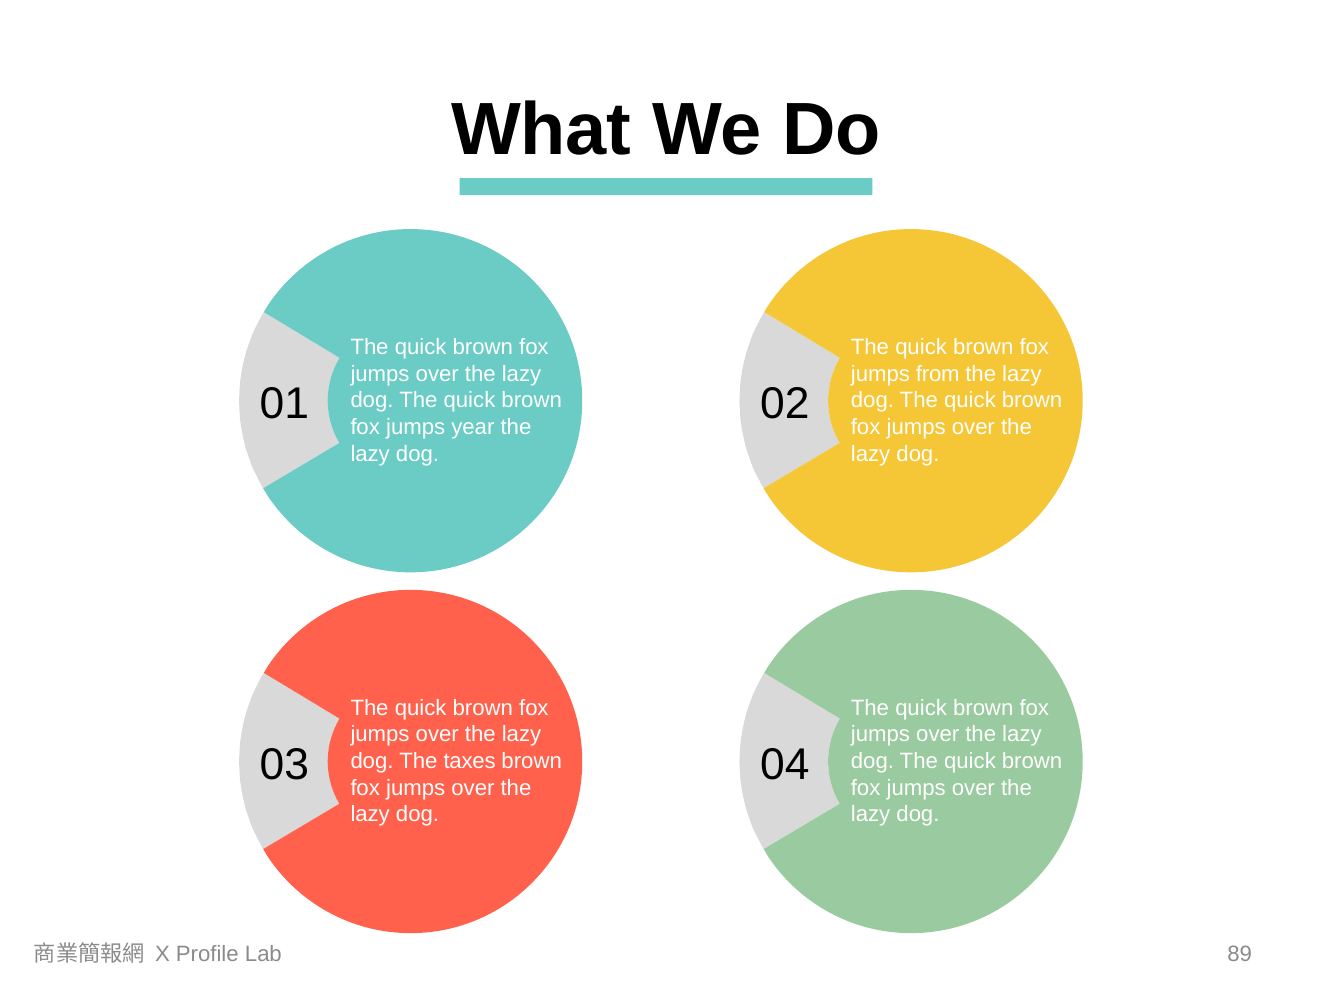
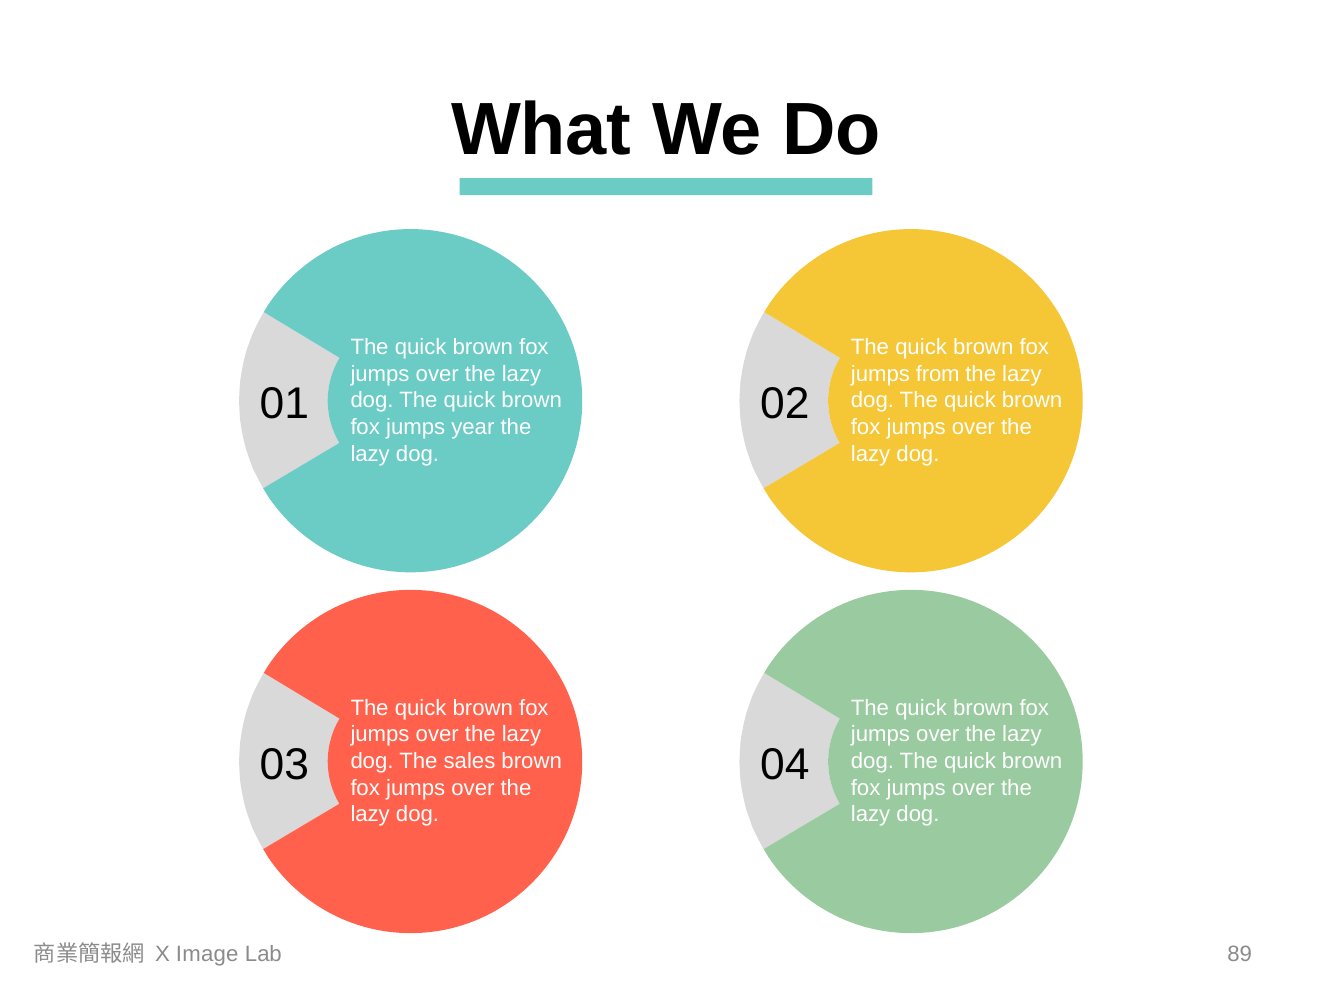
taxes: taxes -> sales
Profile: Profile -> Image
